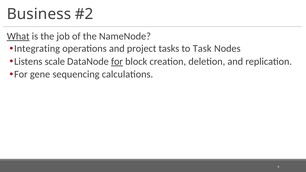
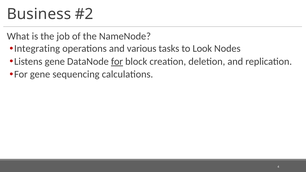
What underline: present -> none
project: project -> various
Task: Task -> Look
Listens scale: scale -> gene
